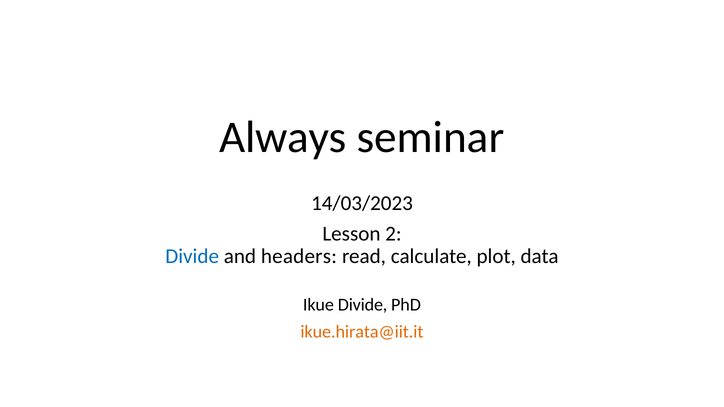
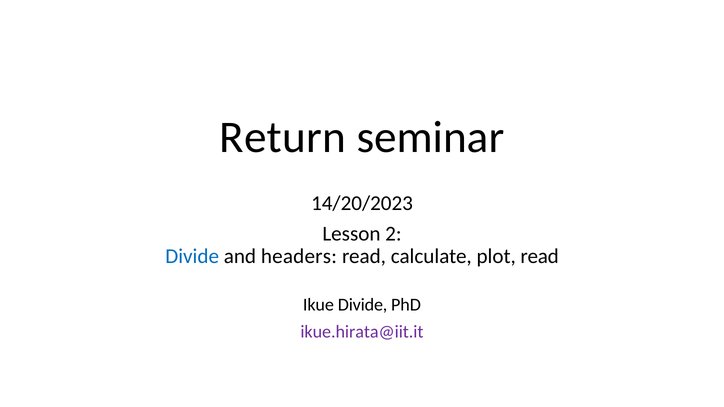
Always: Always -> Return
14/03/2023: 14/03/2023 -> 14/20/2023
plot data: data -> read
ikue.hirata@iit.it colour: orange -> purple
